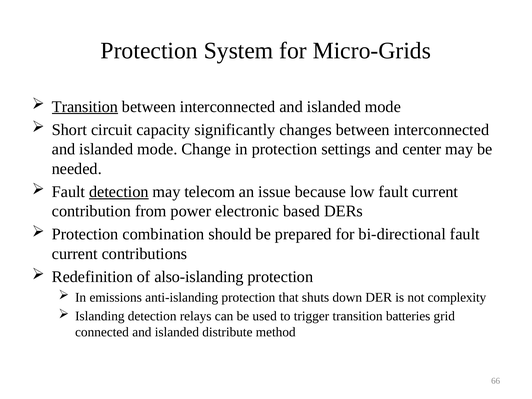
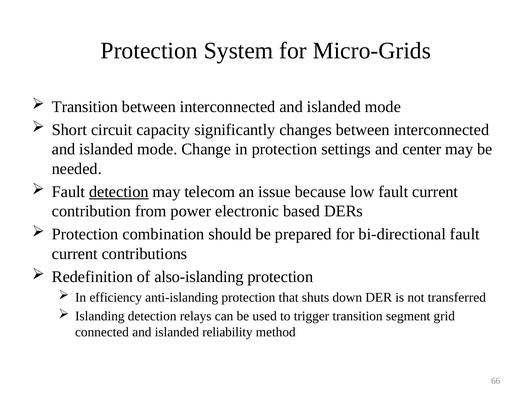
Transition at (85, 107) underline: present -> none
emissions: emissions -> efficiency
complexity: complexity -> transferred
batteries: batteries -> segment
distribute: distribute -> reliability
